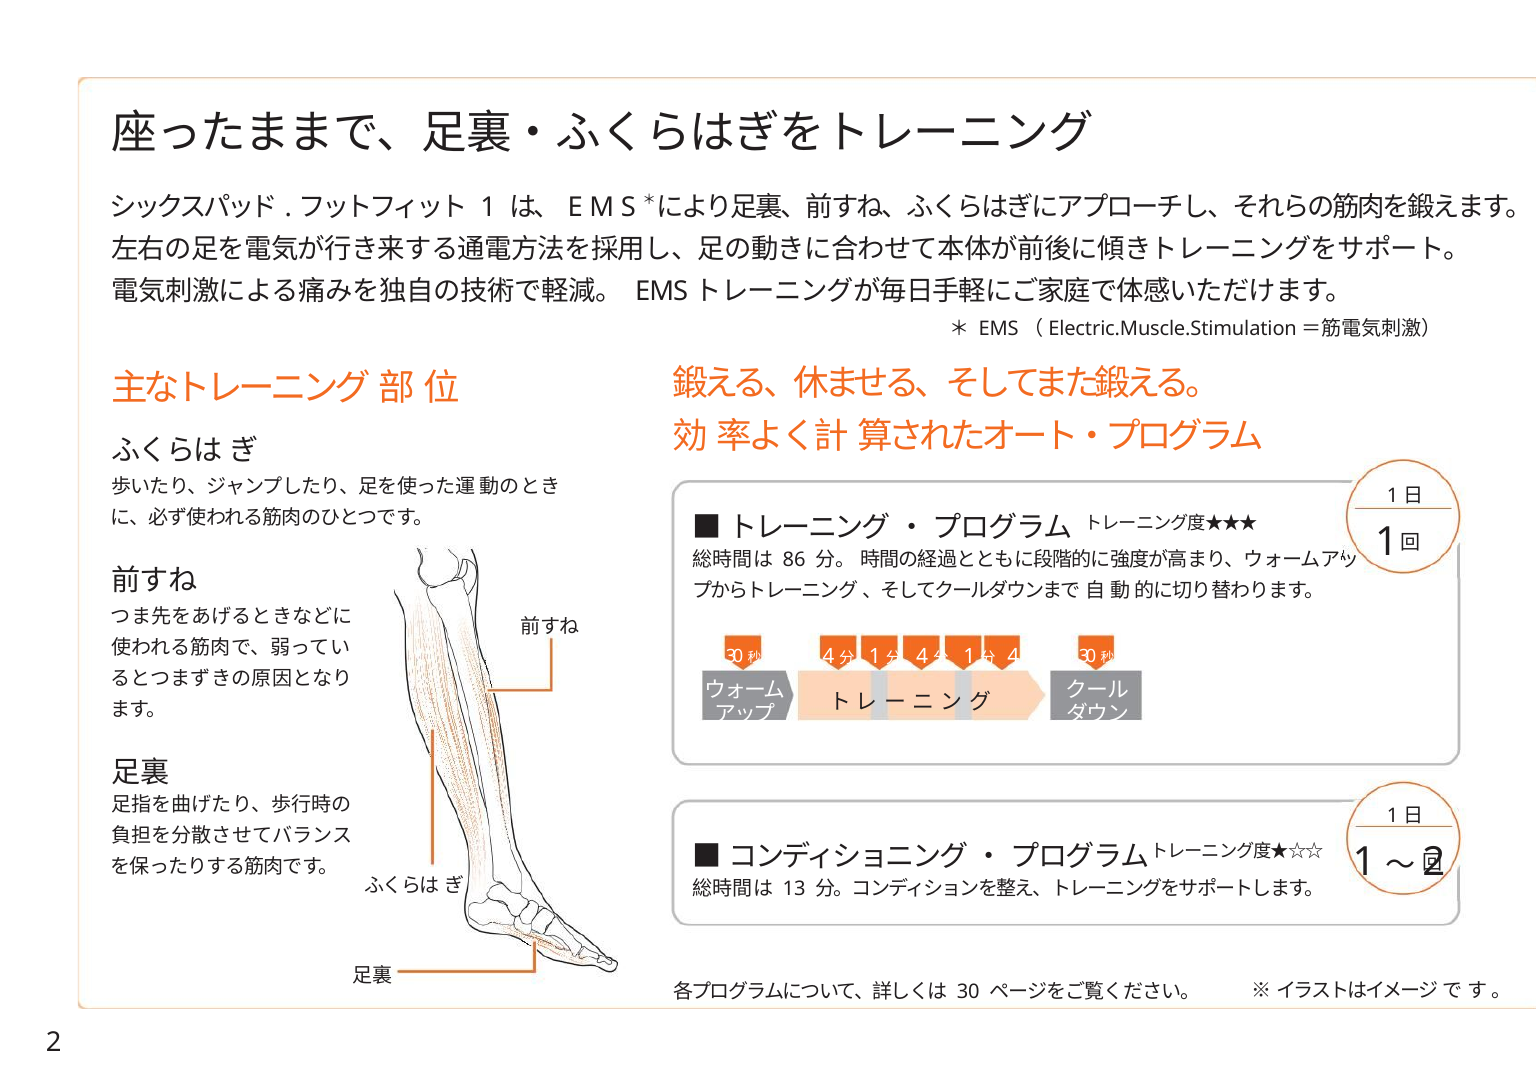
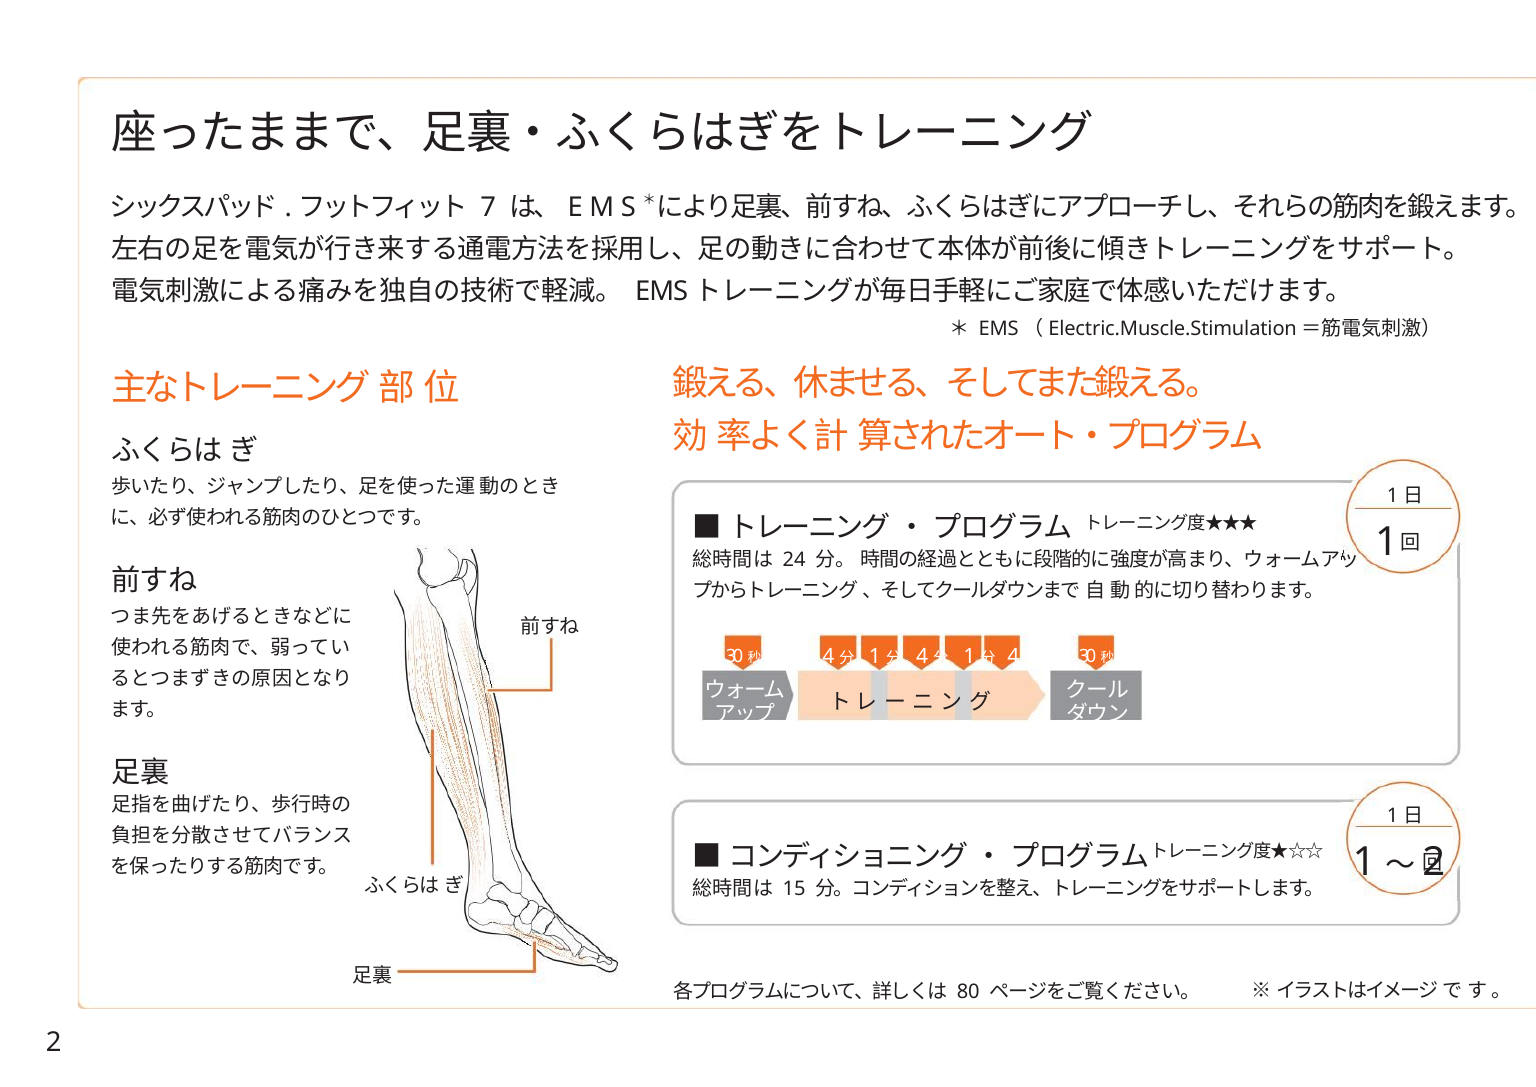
1 at (488, 207): 1 -> 7
86: 86 -> 24
13: 13 -> 15
30: 30 -> 80
